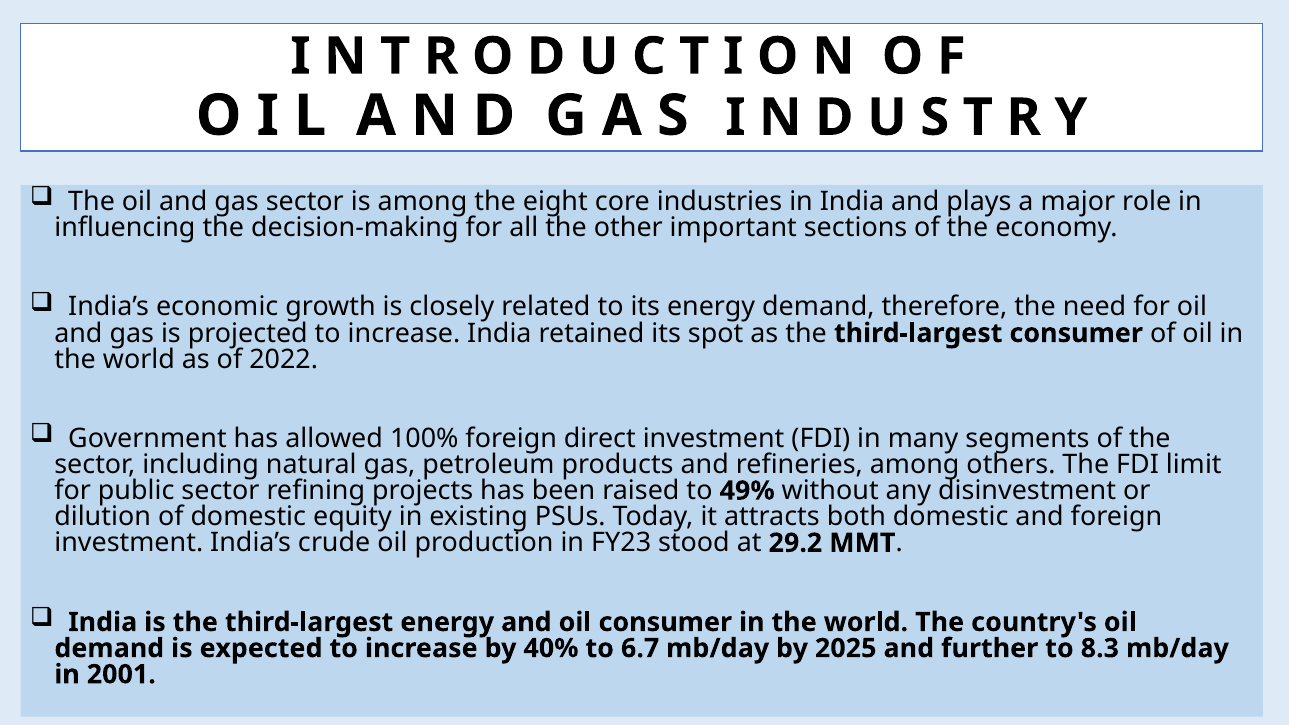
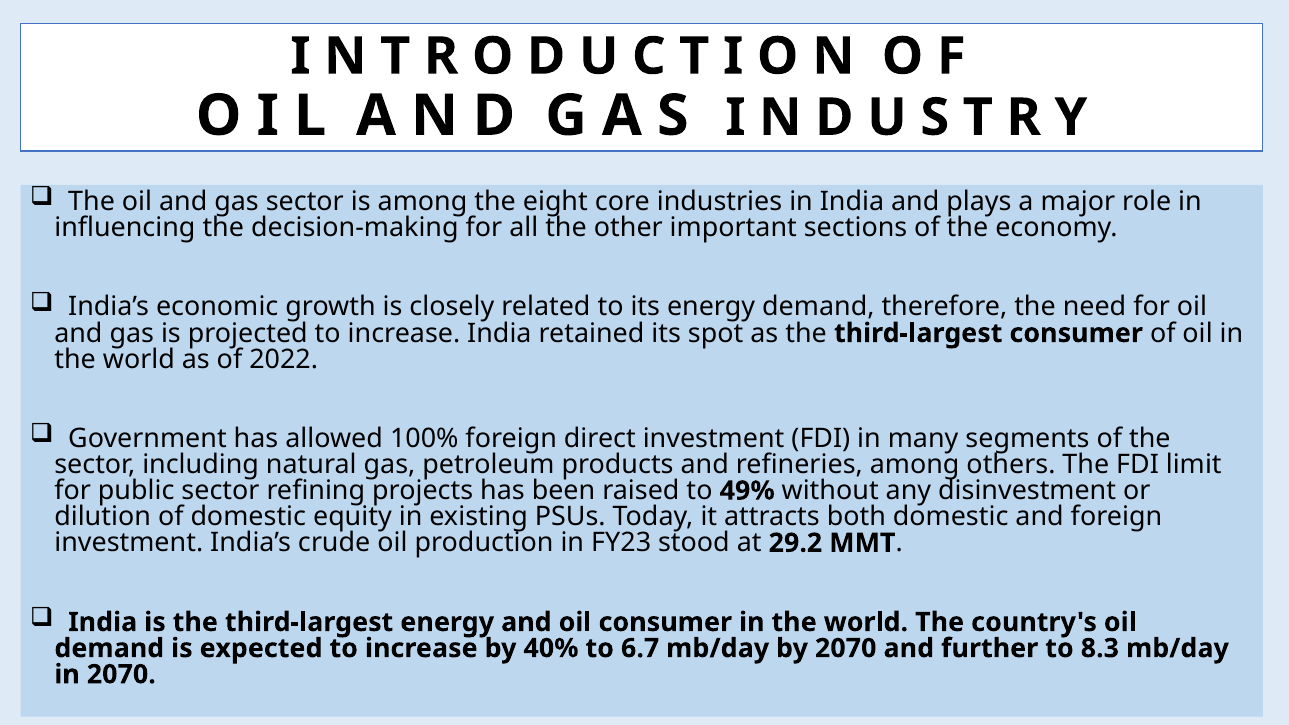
by 2025: 2025 -> 2070
in 2001: 2001 -> 2070
